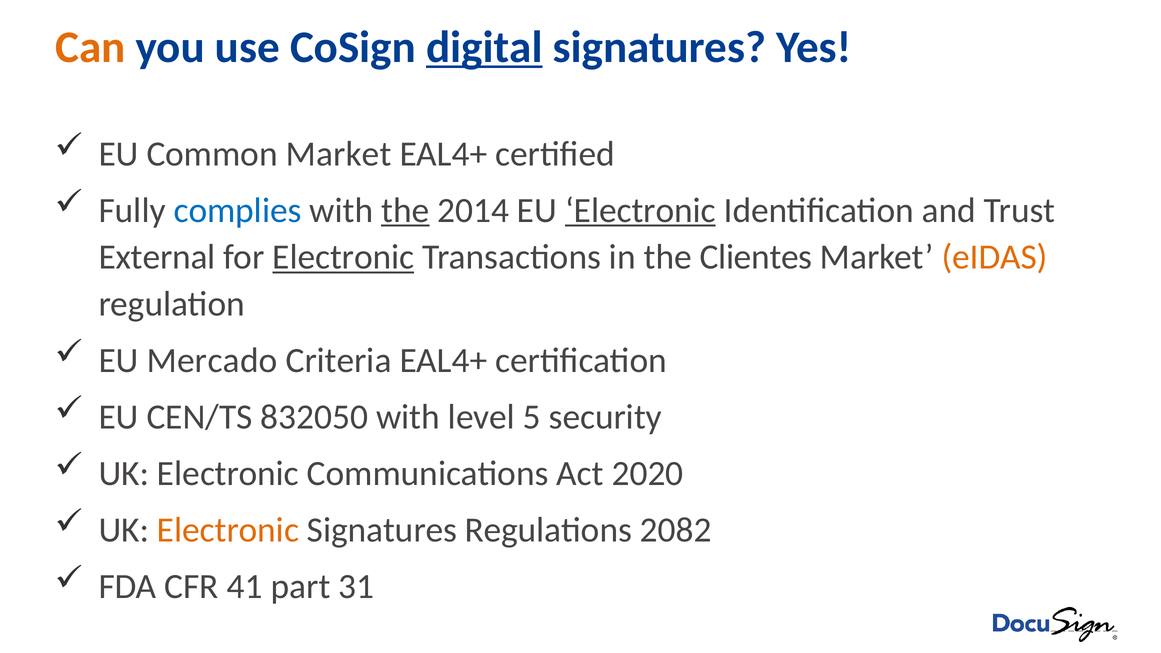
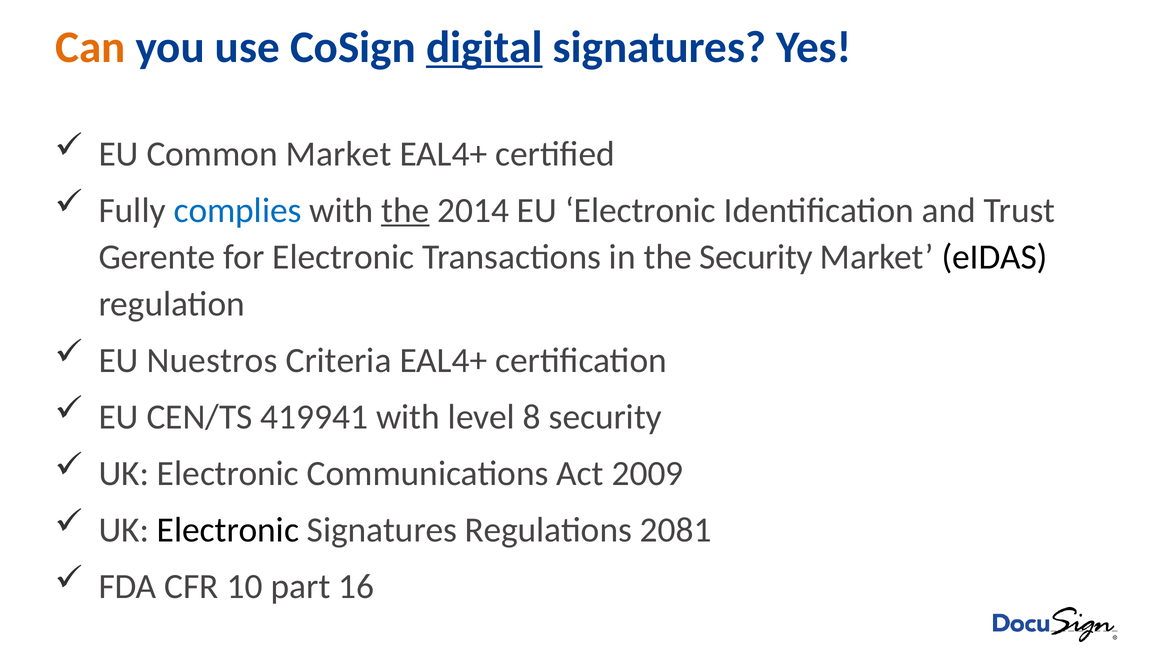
Electronic at (640, 210) underline: present -> none
External: External -> Gerente
Electronic at (343, 257) underline: present -> none
the Clientes: Clientes -> Security
eIDAS colour: orange -> black
Mercado: Mercado -> Nuestros
832050: 832050 -> 419941
5: 5 -> 8
2020: 2020 -> 2009
Electronic at (228, 530) colour: orange -> black
2082: 2082 -> 2081
41: 41 -> 10
31: 31 -> 16
